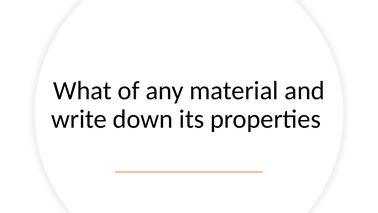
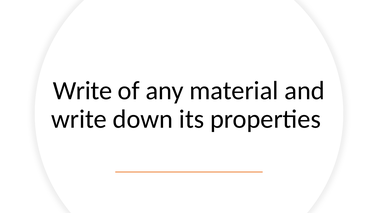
What at (82, 90): What -> Write
